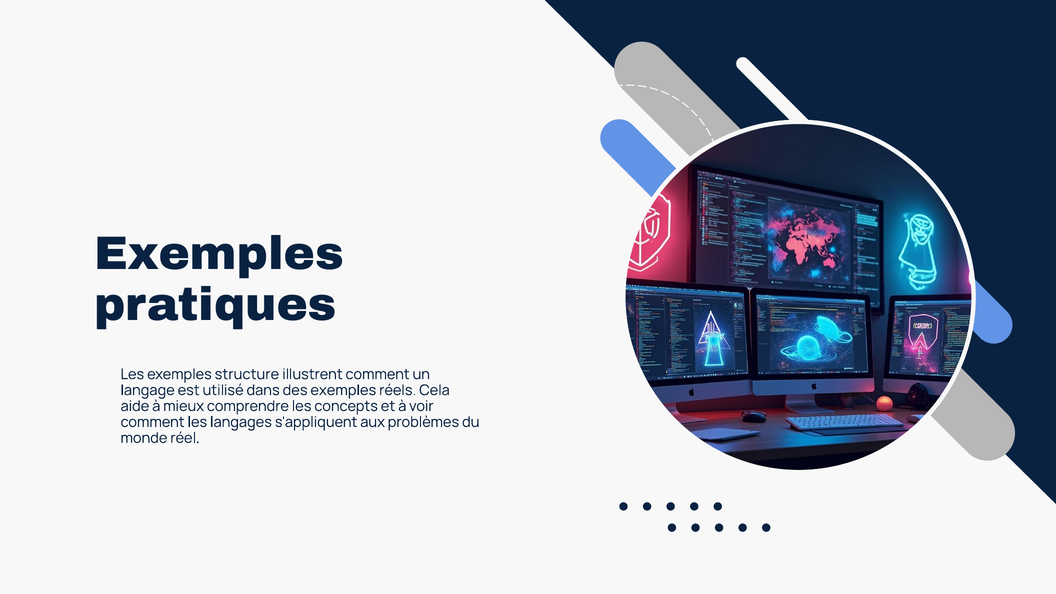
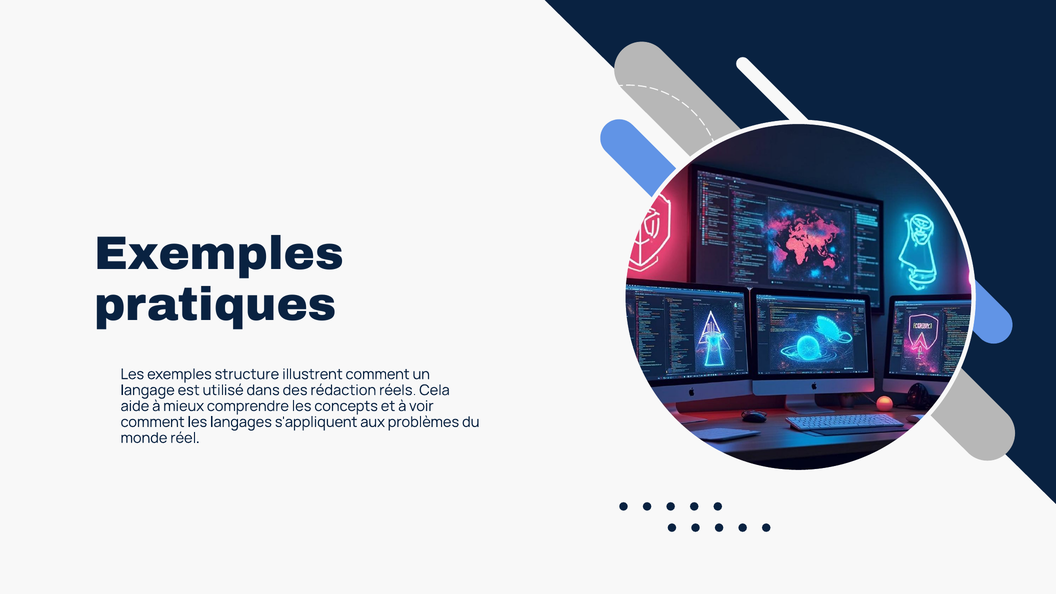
des exemples: exemples -> rédaction
